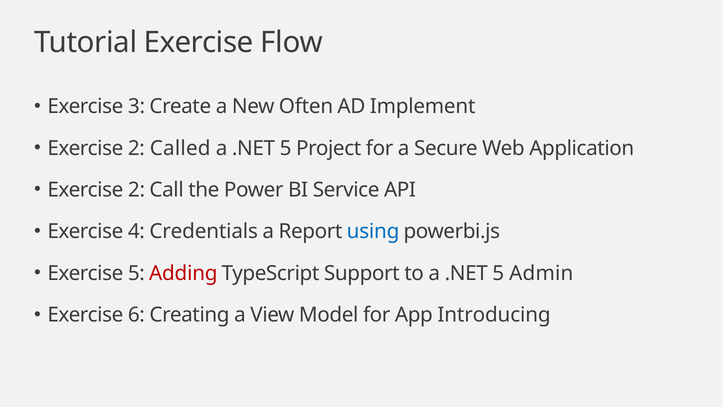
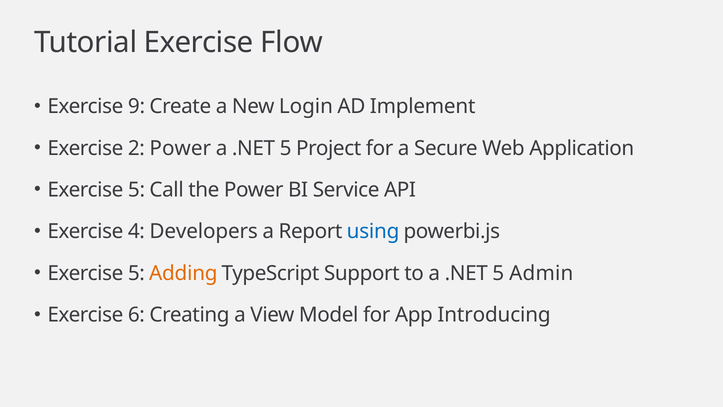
3: 3 -> 9
Often: Often -> Login
2 Called: Called -> Power
2 at (136, 190): 2 -> 5
Credentials: Credentials -> Developers
Adding colour: red -> orange
